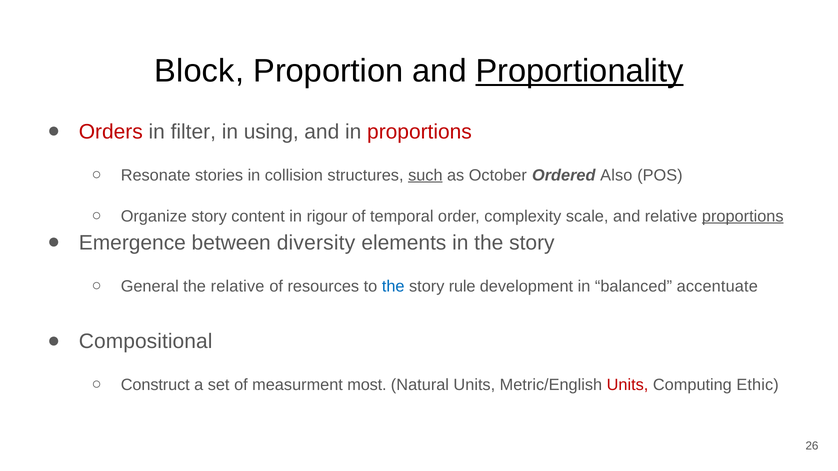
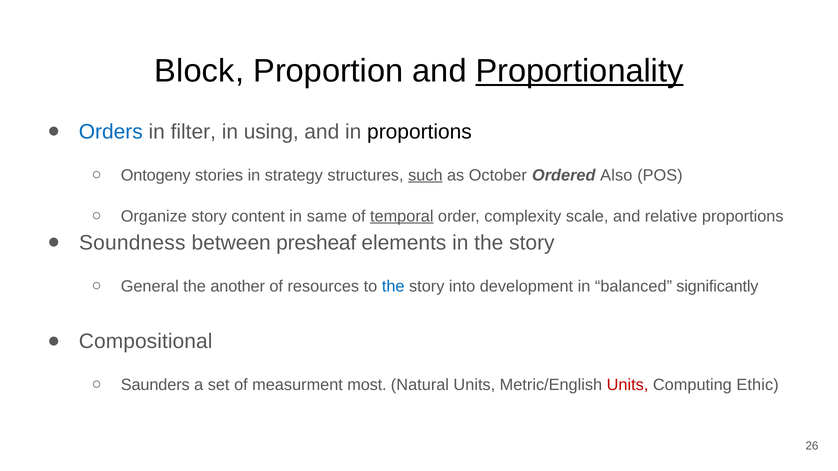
Orders colour: red -> blue
proportions at (419, 132) colour: red -> black
Resonate: Resonate -> Ontogeny
collision: collision -> strategy
rigour: rigour -> same
temporal underline: none -> present
proportions at (743, 216) underline: present -> none
Emergence: Emergence -> Soundness
diversity: diversity -> presheaf
the relative: relative -> another
rule: rule -> into
accentuate: accentuate -> significantly
Construct: Construct -> Saunders
